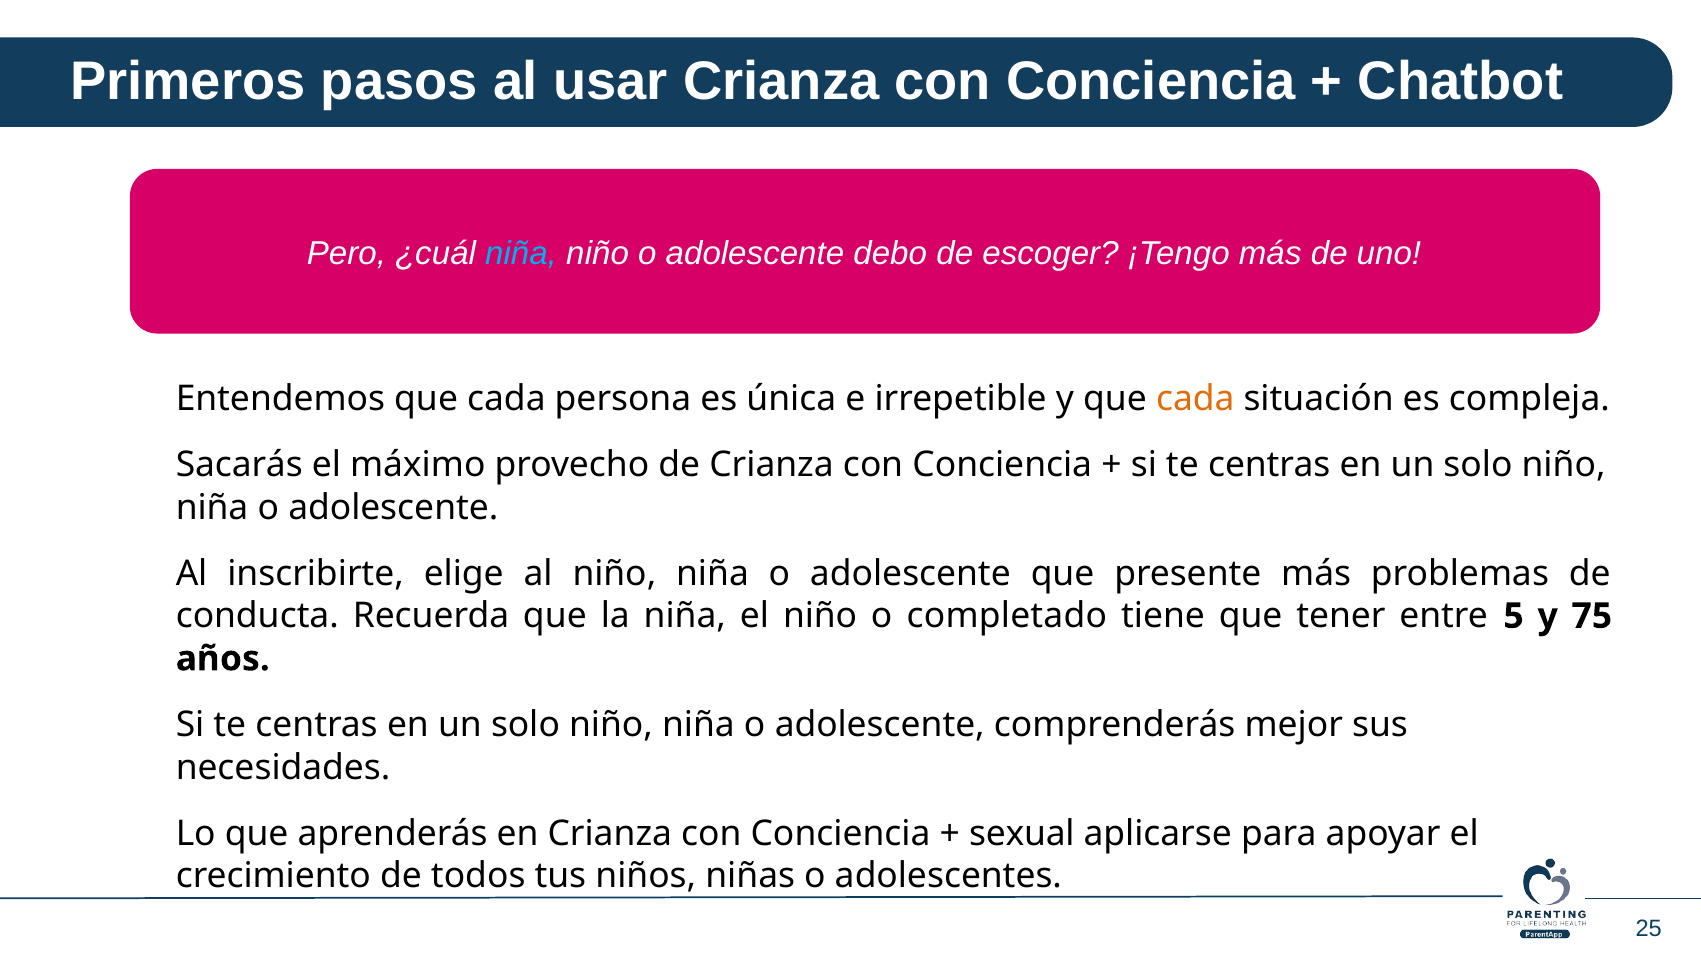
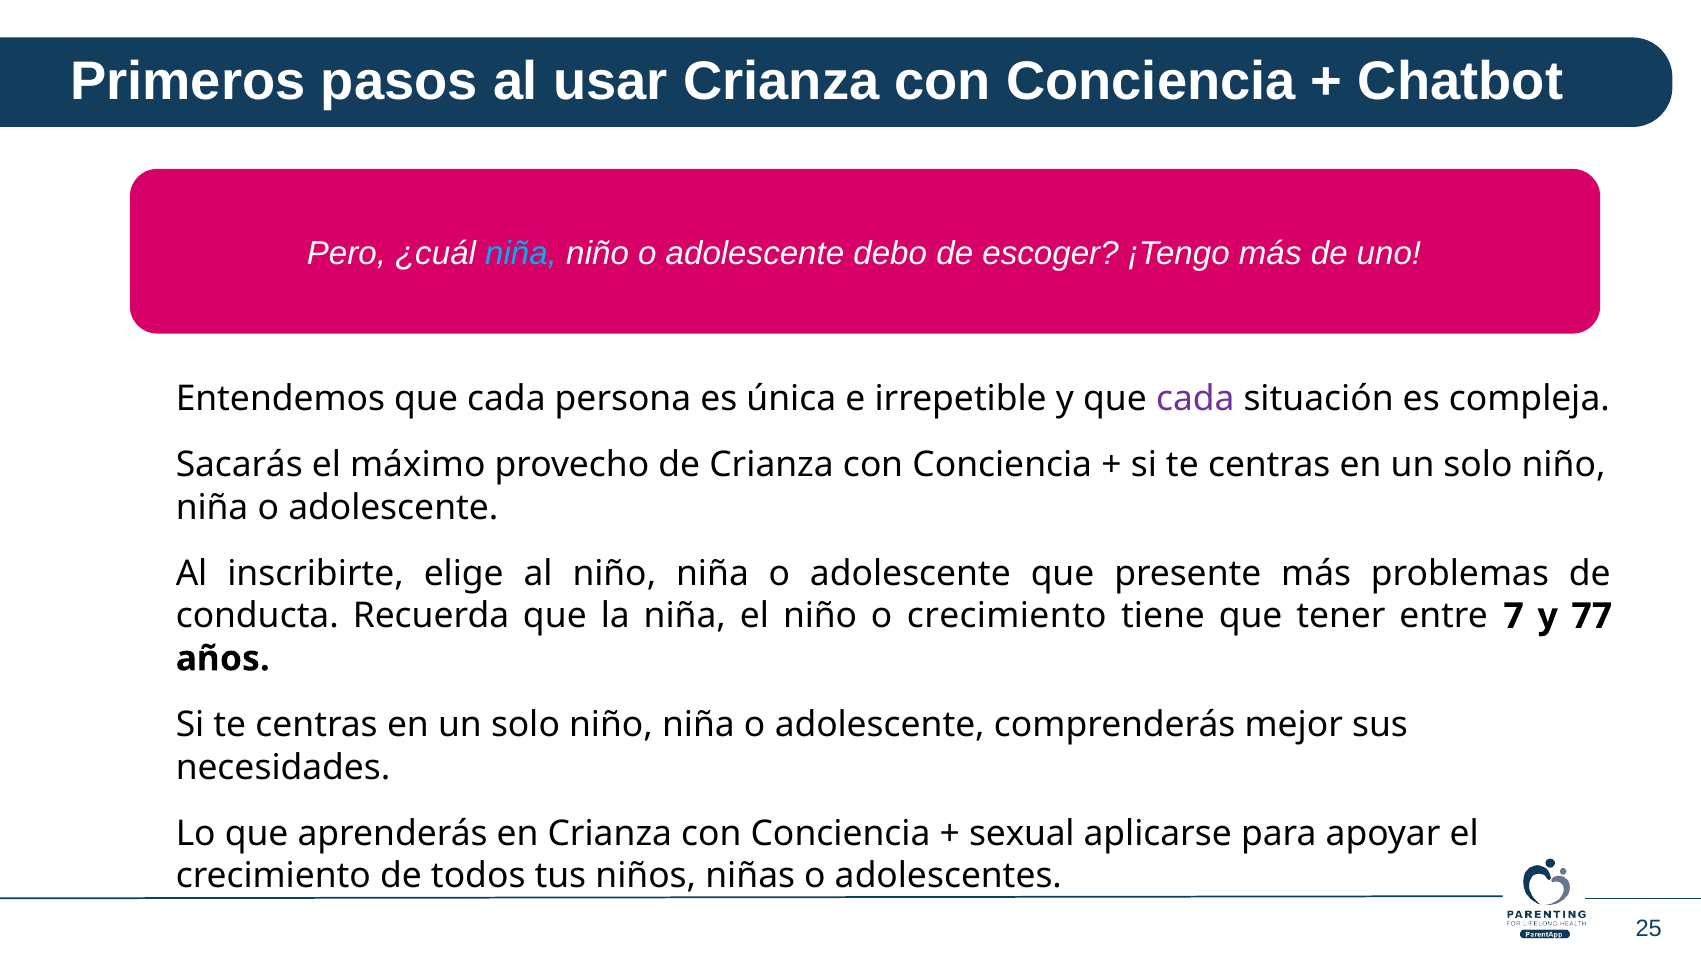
cada at (1195, 399) colour: orange -> purple
o completado: completado -> crecimiento
5: 5 -> 7
75: 75 -> 77
